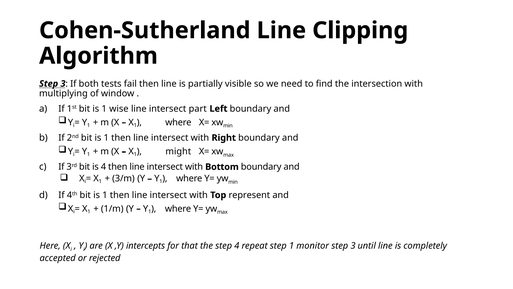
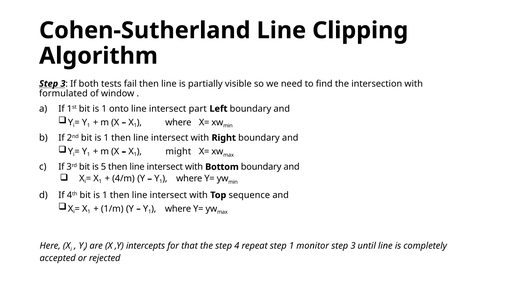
multiplying: multiplying -> formulated
wise: wise -> onto
is 4: 4 -> 5
3/m: 3/m -> 4/m
represent: represent -> sequence
